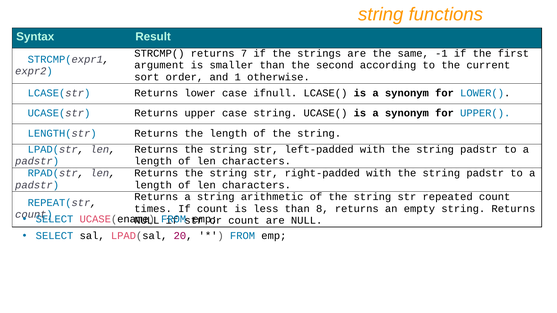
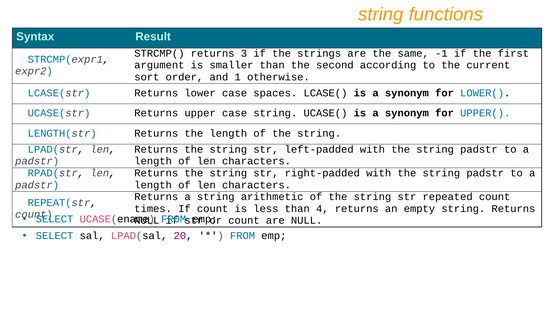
7: 7 -> 3
ifnull: ifnull -> spaces
8: 8 -> 4
